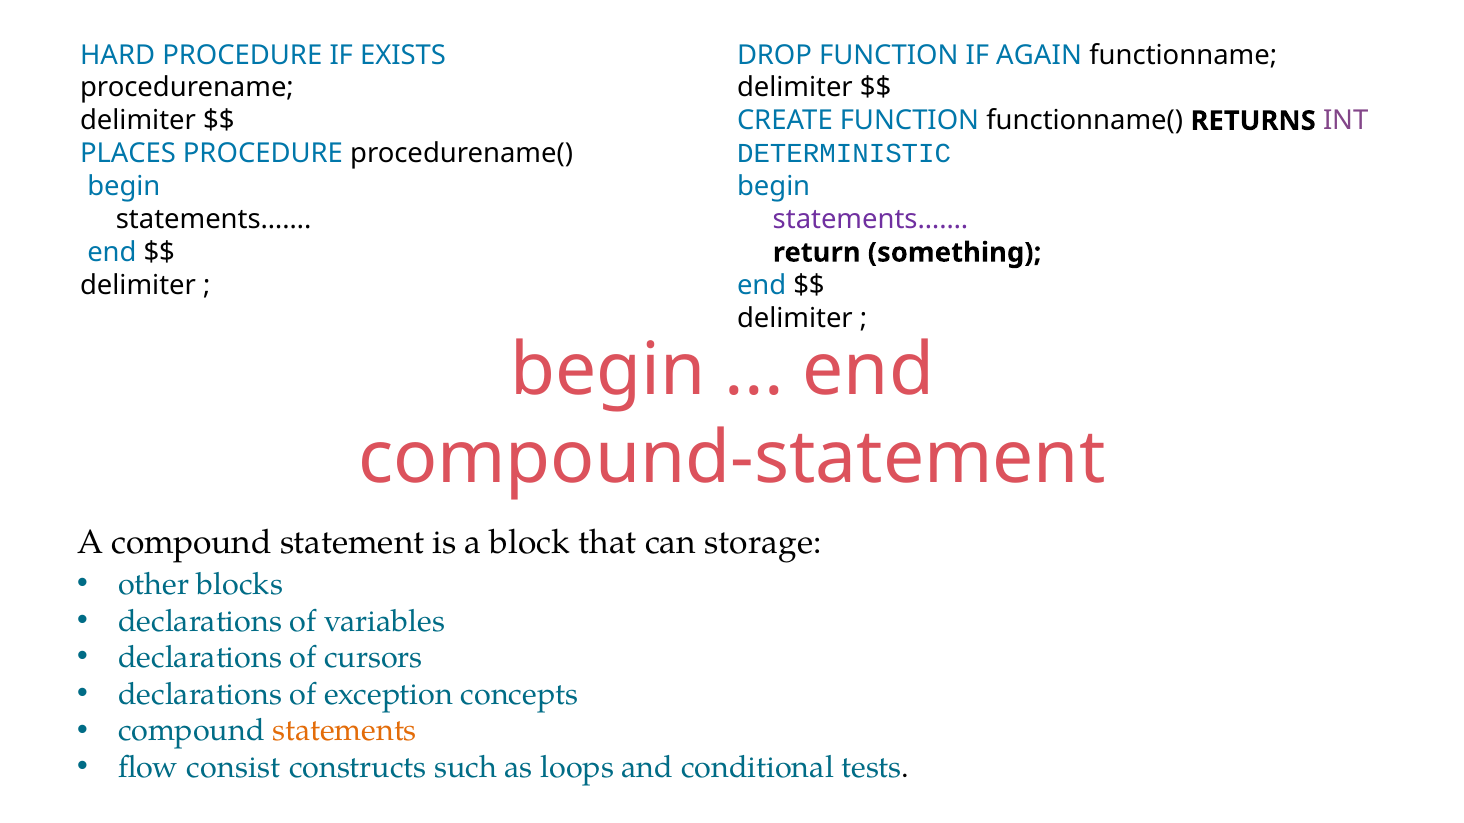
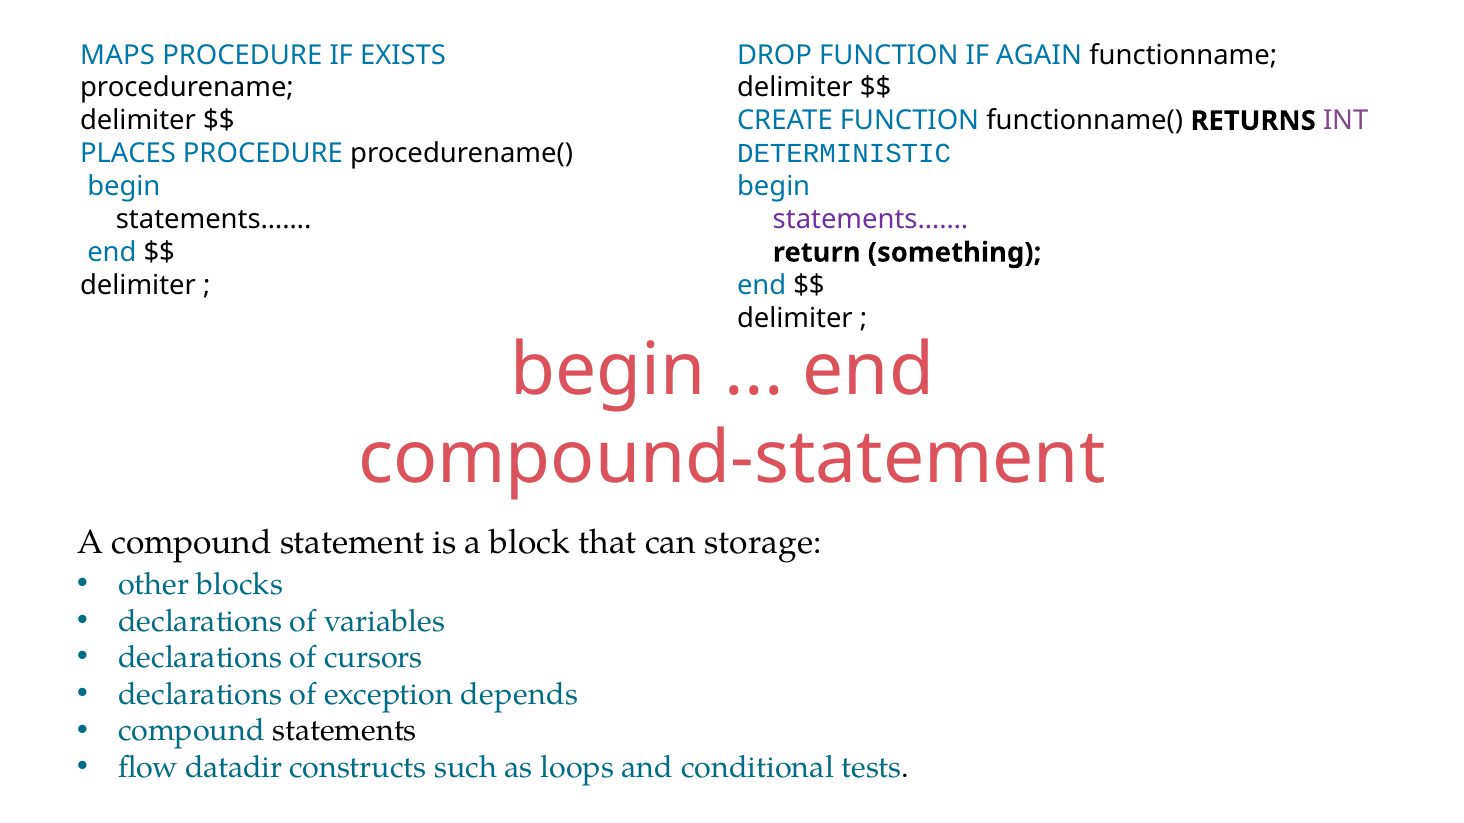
HARD: HARD -> MAPS
concepts: concepts -> depends
statements colour: orange -> black
consist: consist -> datadir
